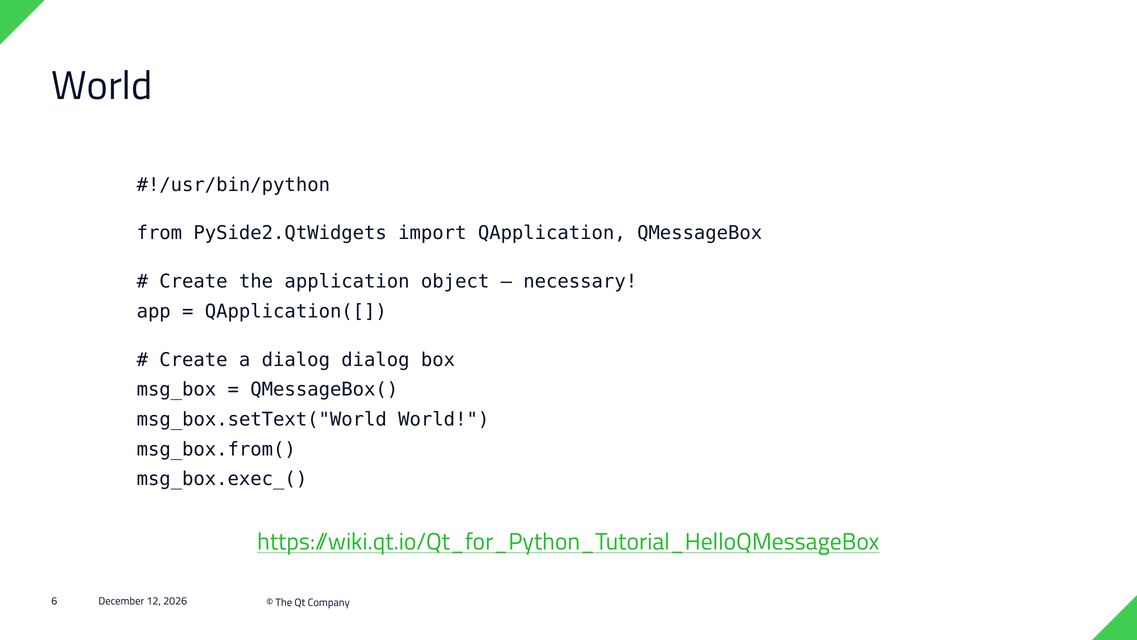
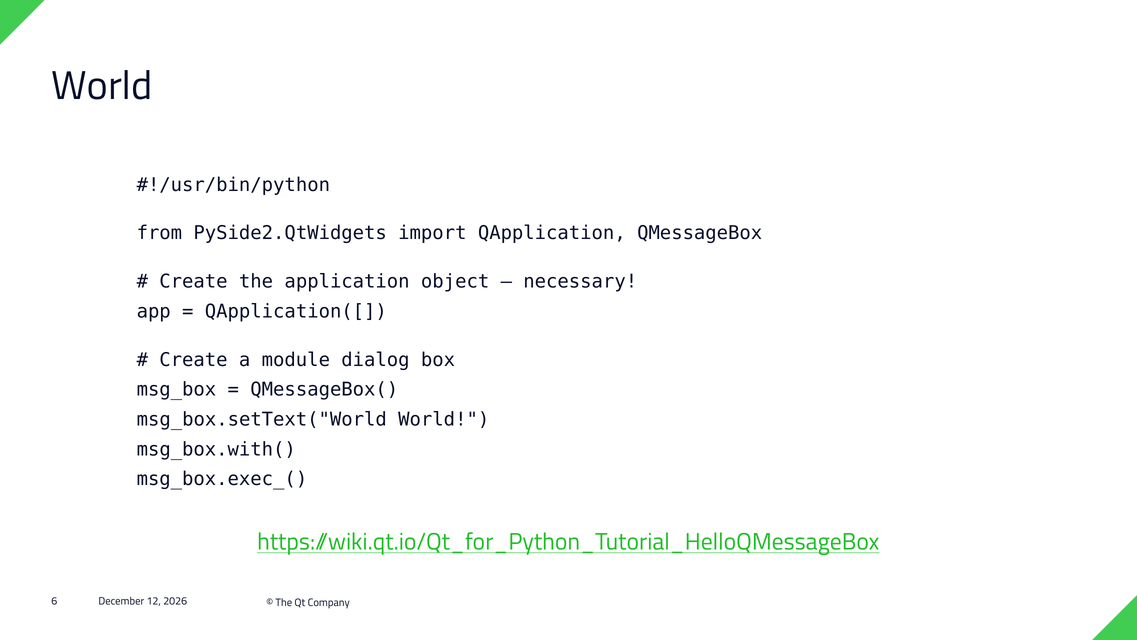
a dialog: dialog -> module
msg_box.from(: msg_box.from( -> msg_box.with(
